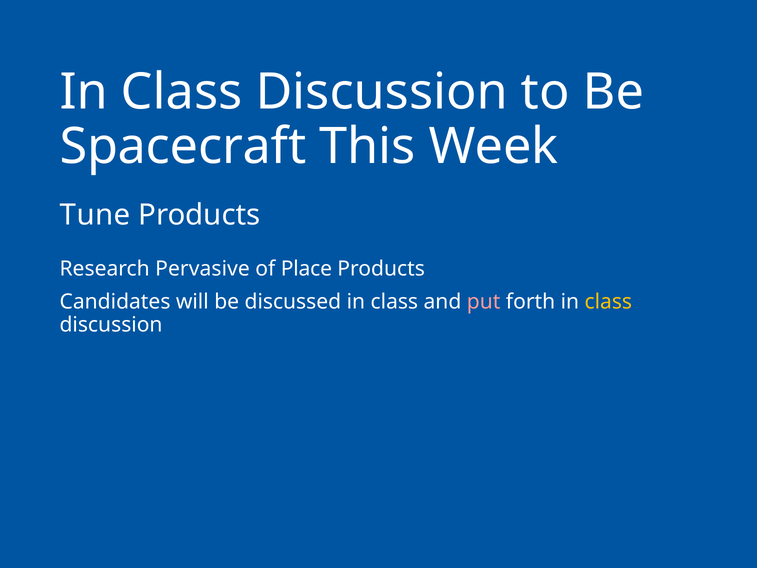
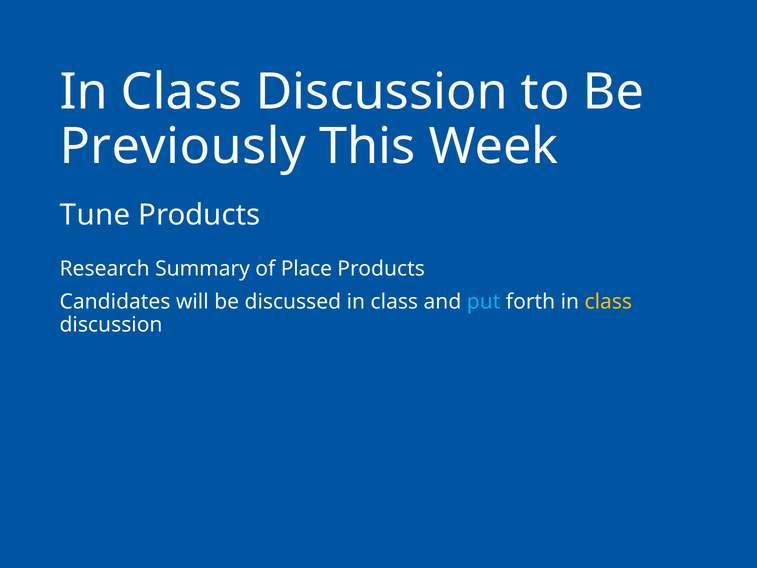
Spacecraft: Spacecraft -> Previously
Pervasive: Pervasive -> Summary
put colour: pink -> light blue
